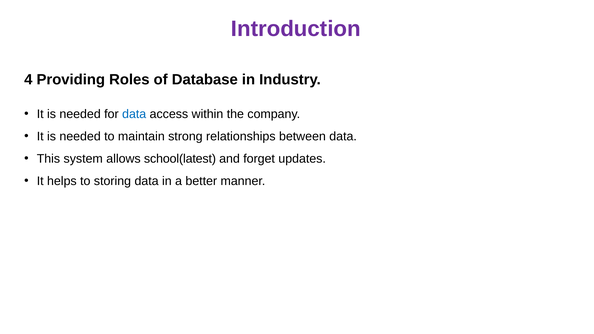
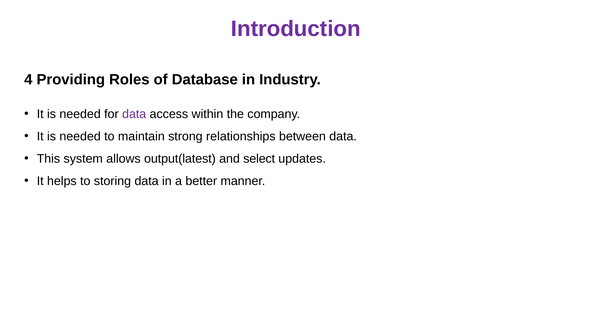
data at (134, 114) colour: blue -> purple
school(latest: school(latest -> output(latest
forget: forget -> select
